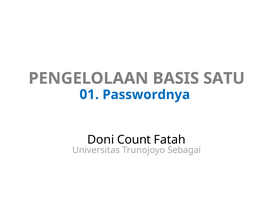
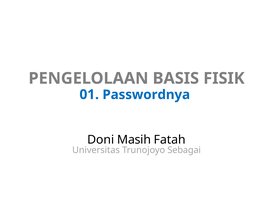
SATU: SATU -> FISIK
Count: Count -> Masih
